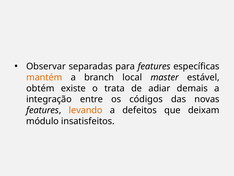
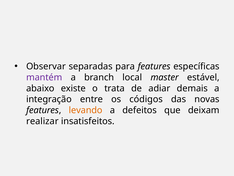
mantém colour: orange -> purple
obtém: obtém -> abaixo
módulo: módulo -> realizar
